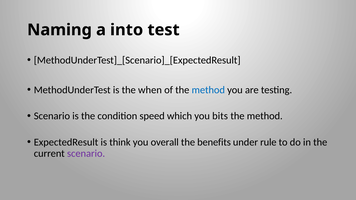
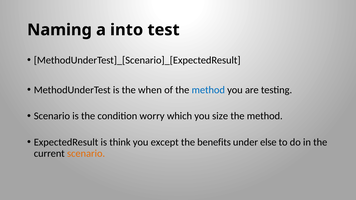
speed: speed -> worry
bits: bits -> size
overall: overall -> except
rule: rule -> else
scenario at (86, 154) colour: purple -> orange
